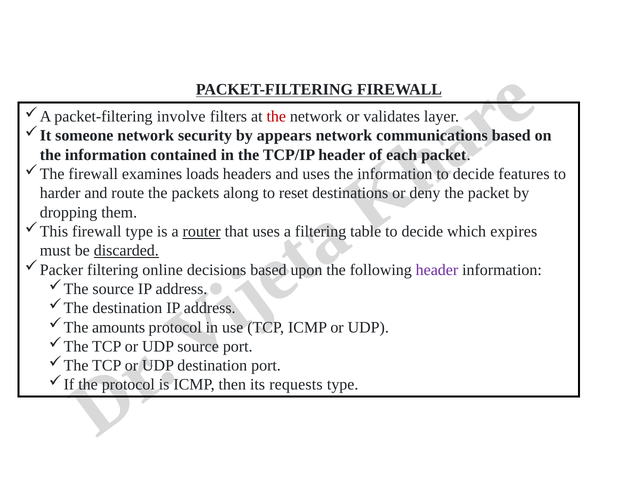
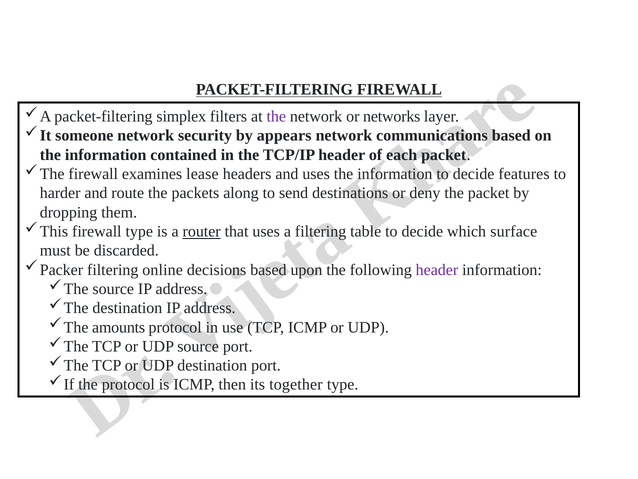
involve: involve -> simplex
the at (276, 116) colour: red -> purple
validates: validates -> networks
loads: loads -> lease
reset: reset -> send
expires: expires -> surface
discarded underline: present -> none
requests: requests -> together
